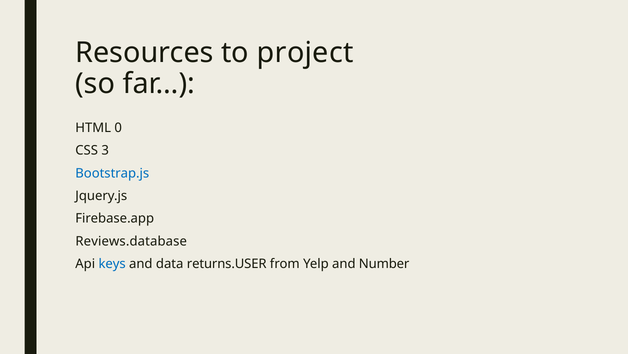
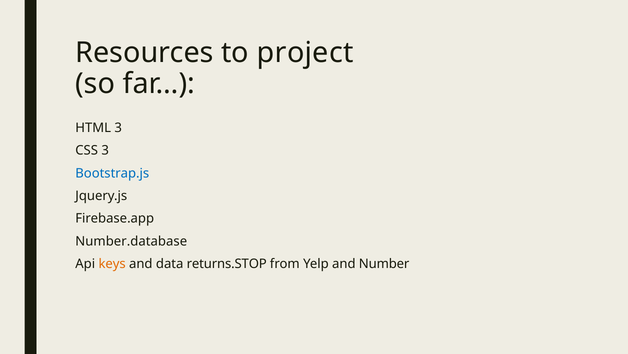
HTML 0: 0 -> 3
Reviews.database: Reviews.database -> Number.database
keys colour: blue -> orange
returns.USER: returns.USER -> returns.STOP
